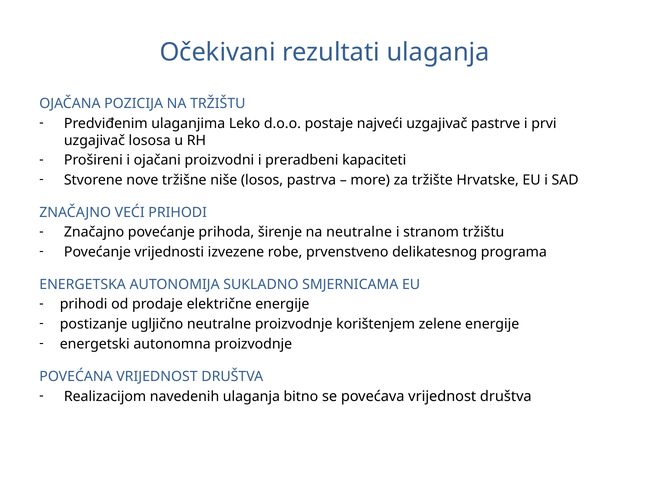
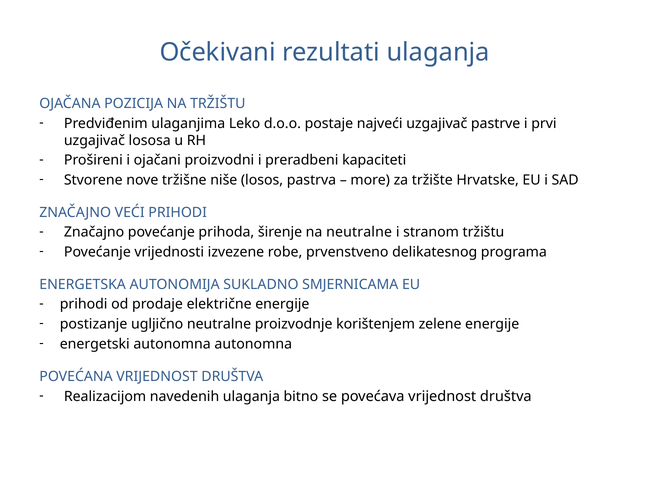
autonomna proizvodnje: proizvodnje -> autonomna
